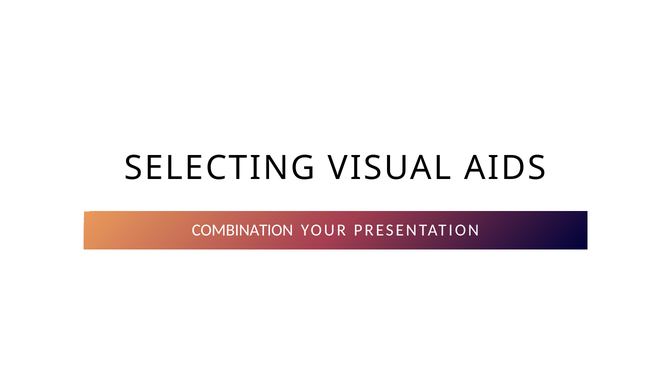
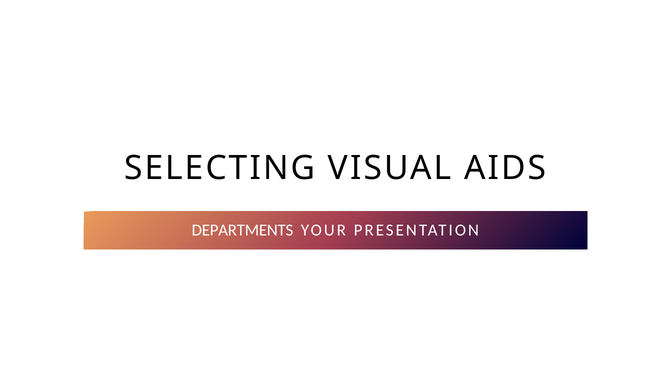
COMBINATION: COMBINATION -> DEPARTMENTS
